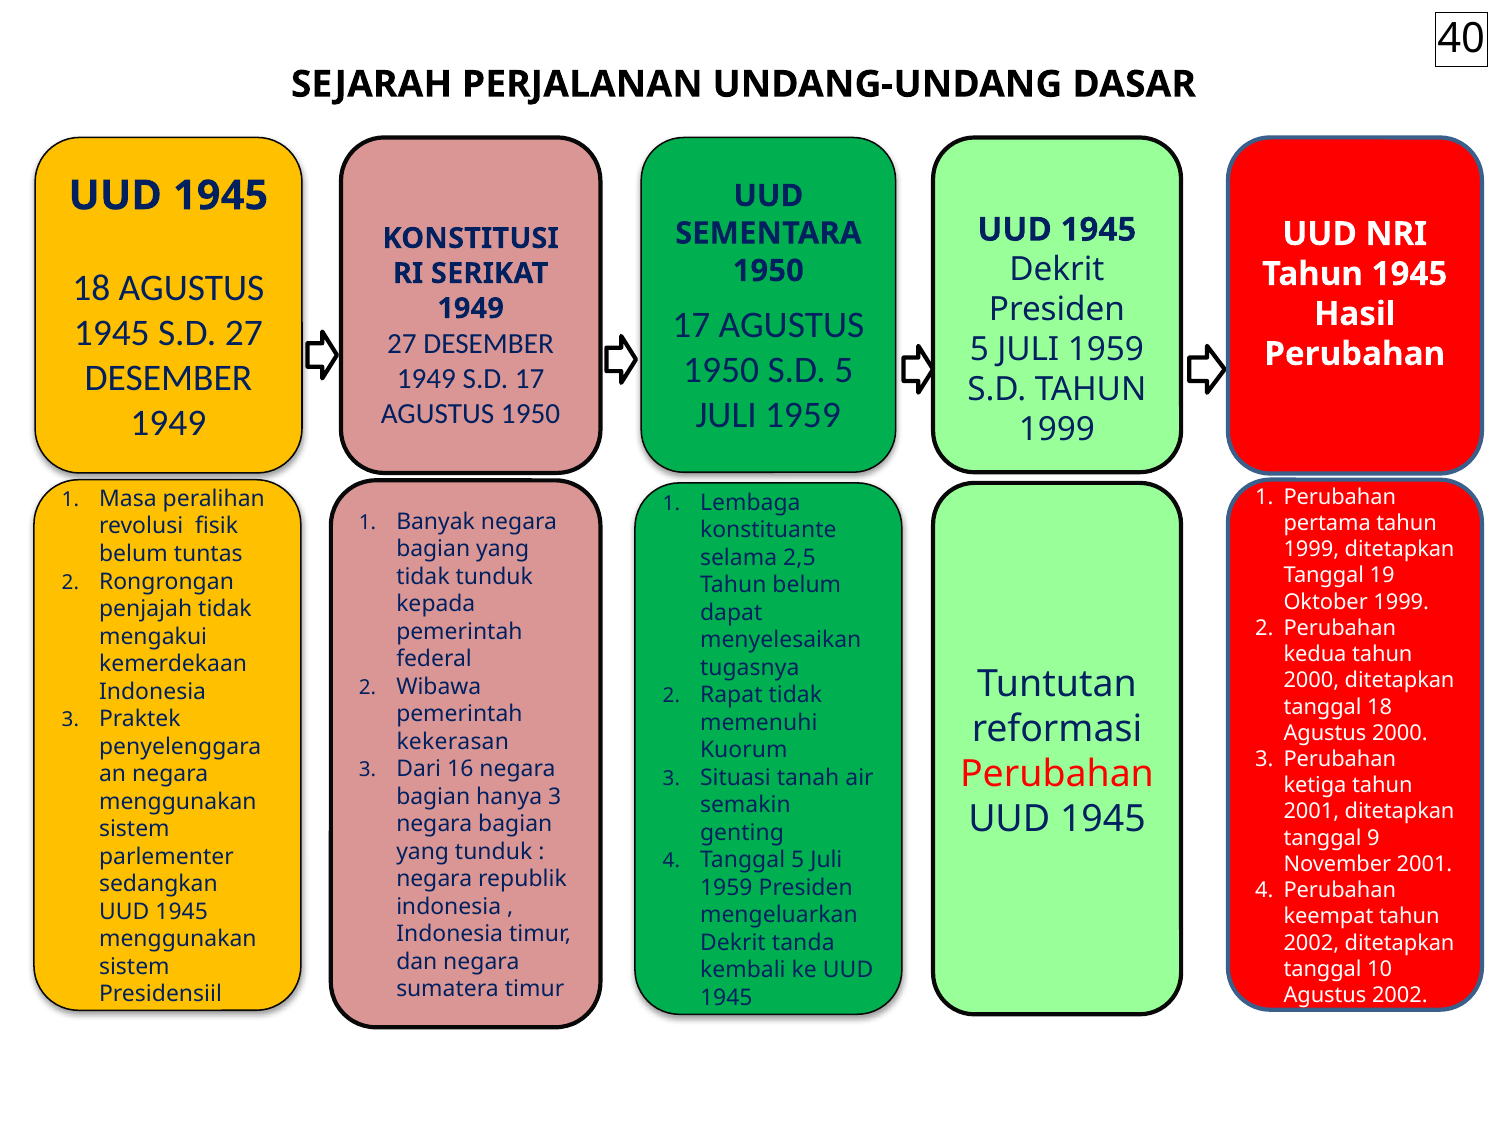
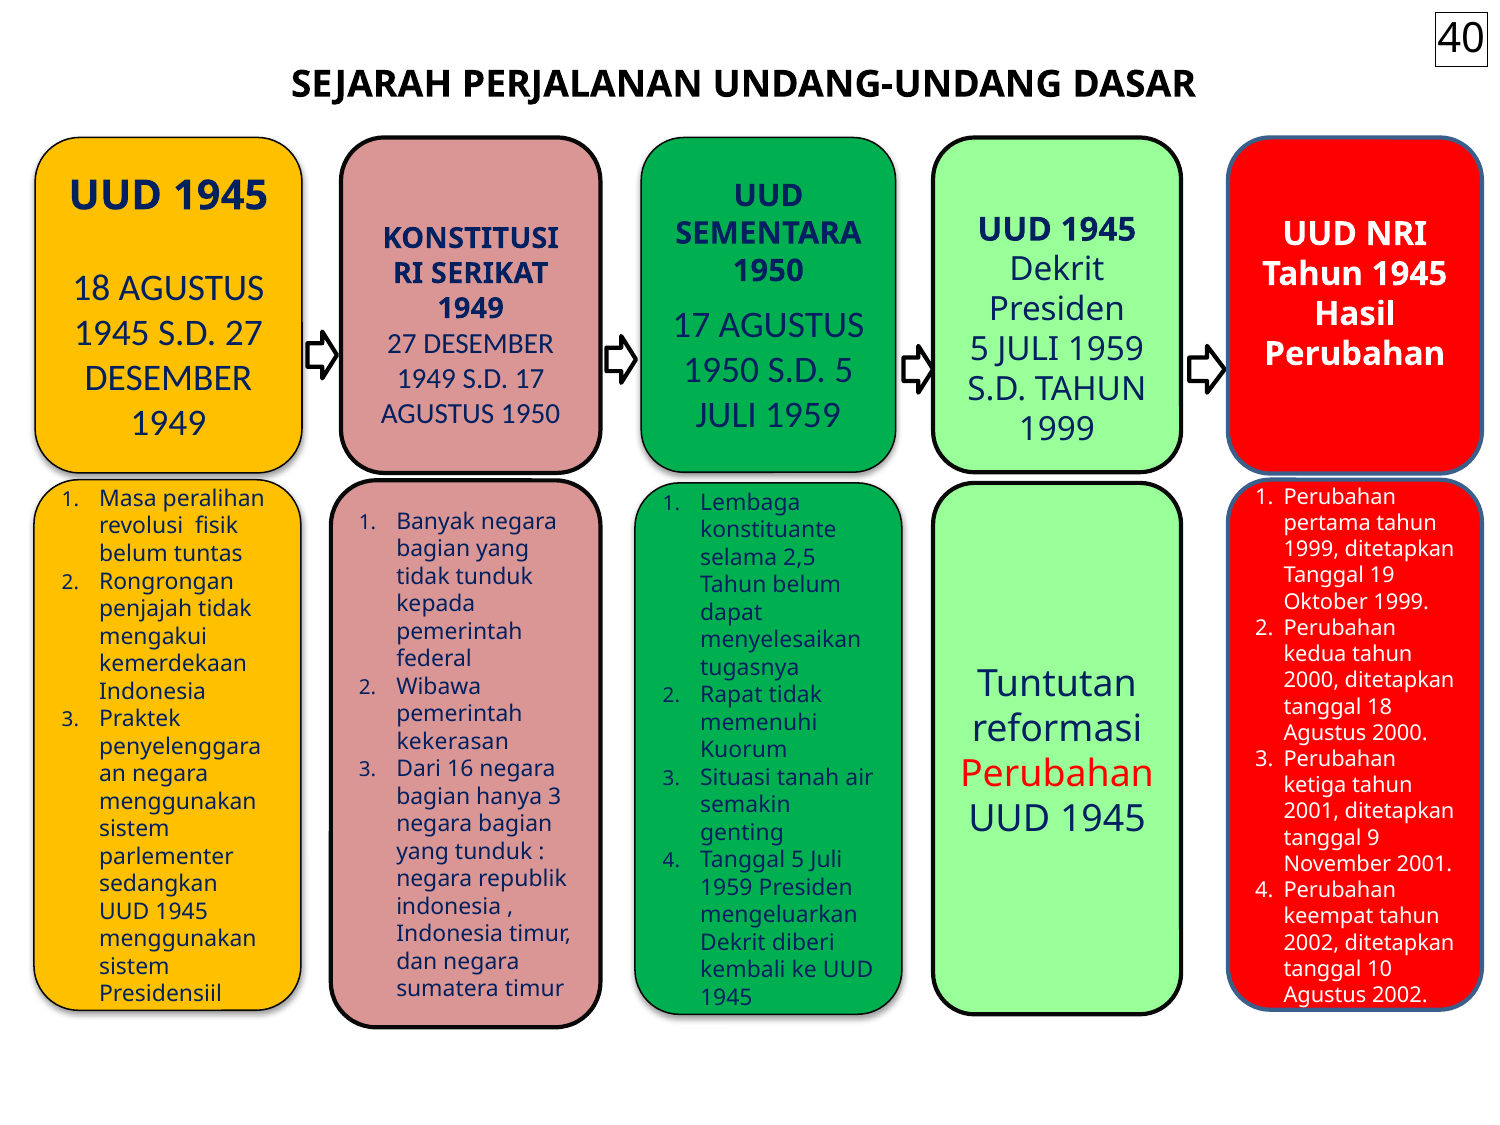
tanda: tanda -> diberi
